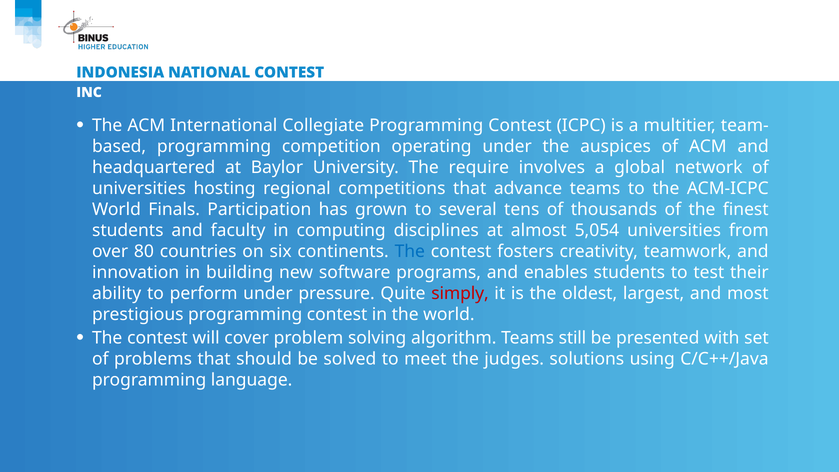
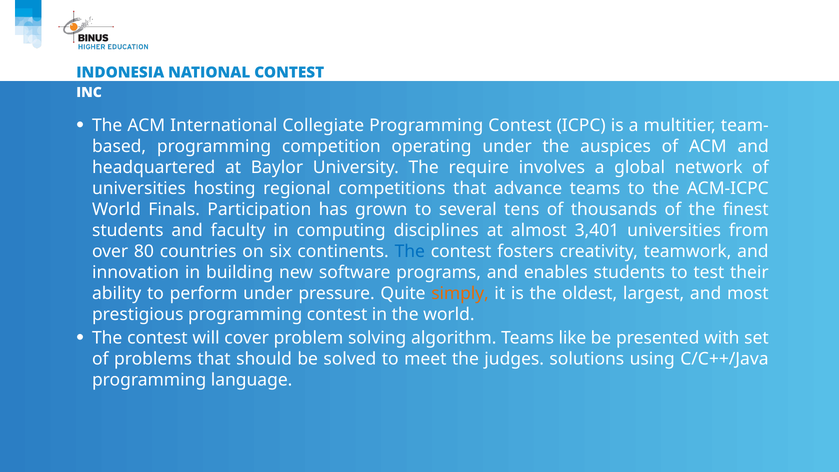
5,054: 5,054 -> 3,401
simply colour: red -> orange
still: still -> like
